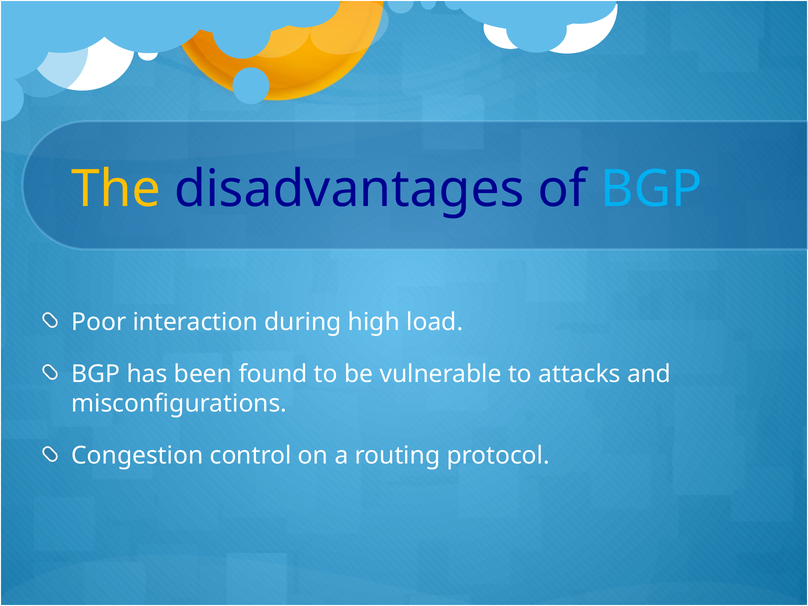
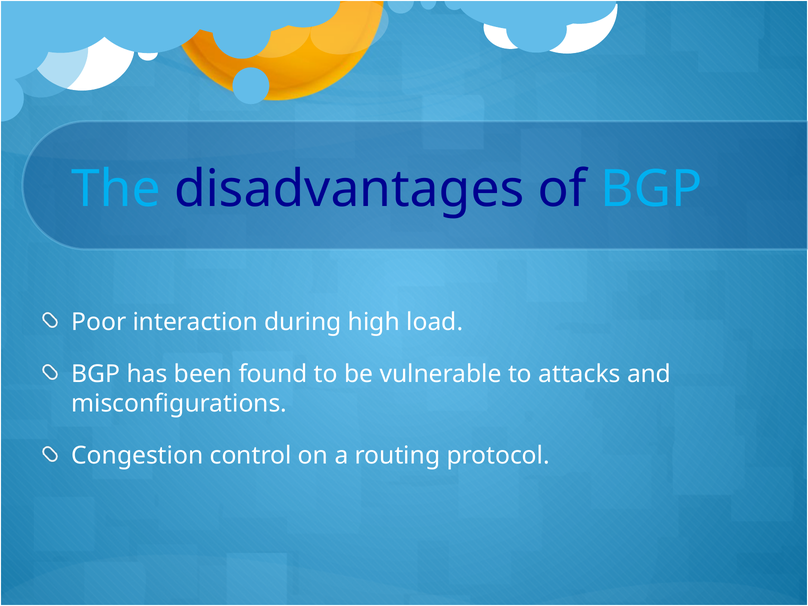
The colour: yellow -> light blue
